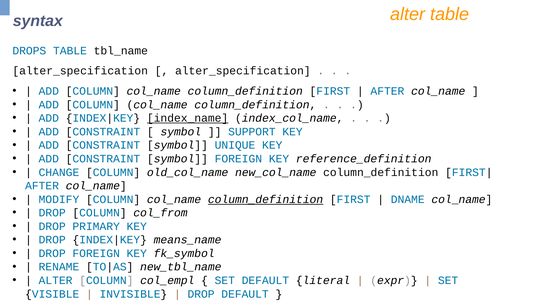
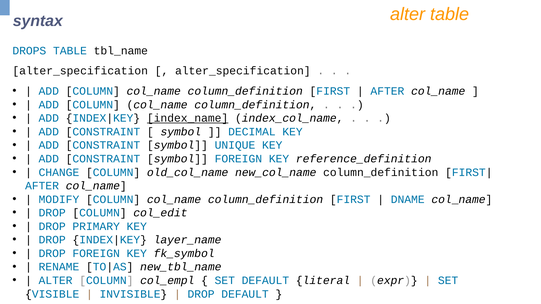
SUPPORT: SUPPORT -> DECIMAL
column_definition at (266, 200) underline: present -> none
col_from: col_from -> col_edit
means_name: means_name -> layer_name
